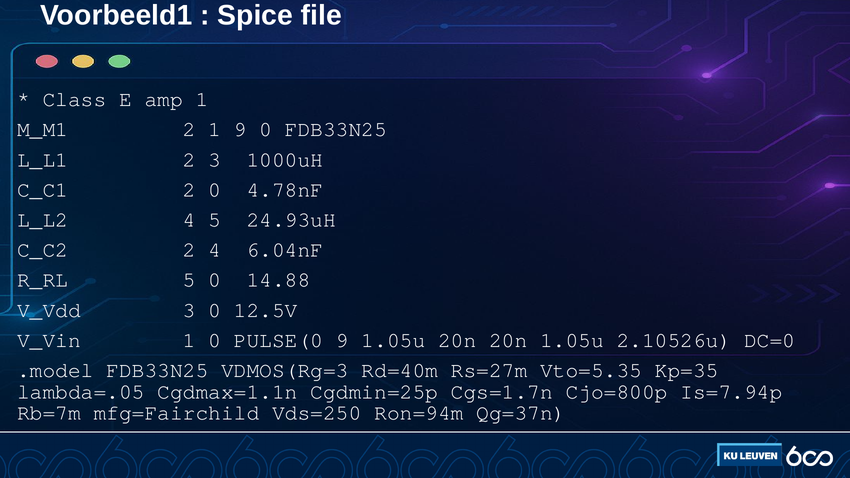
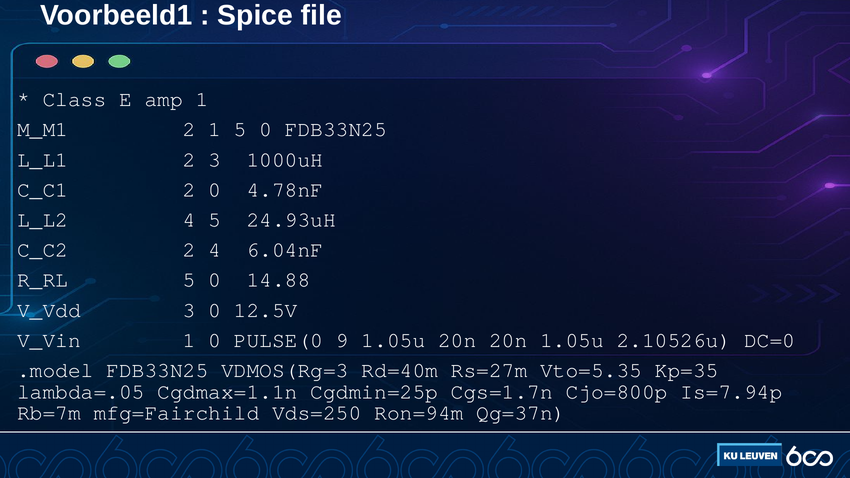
1 9: 9 -> 5
